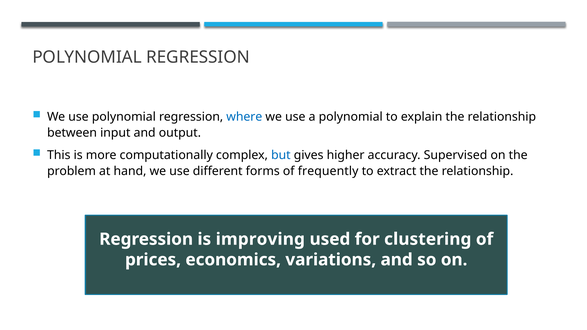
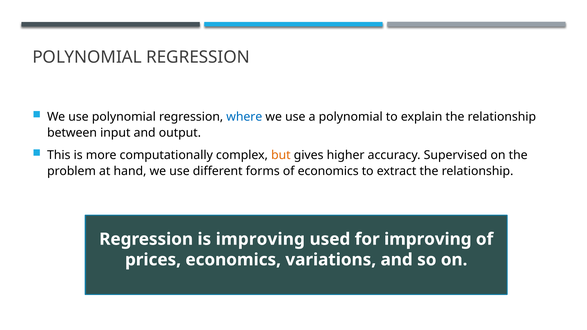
but colour: blue -> orange
of frequently: frequently -> economics
for clustering: clustering -> improving
